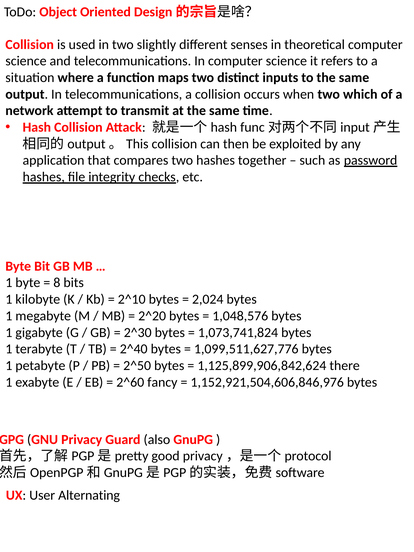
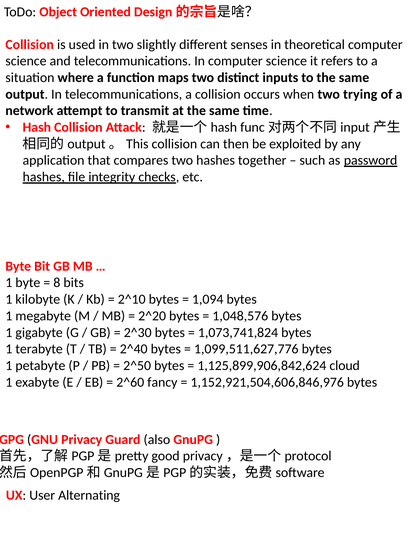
which: which -> trying
2,024: 2,024 -> 1,094
there: there -> cloud
